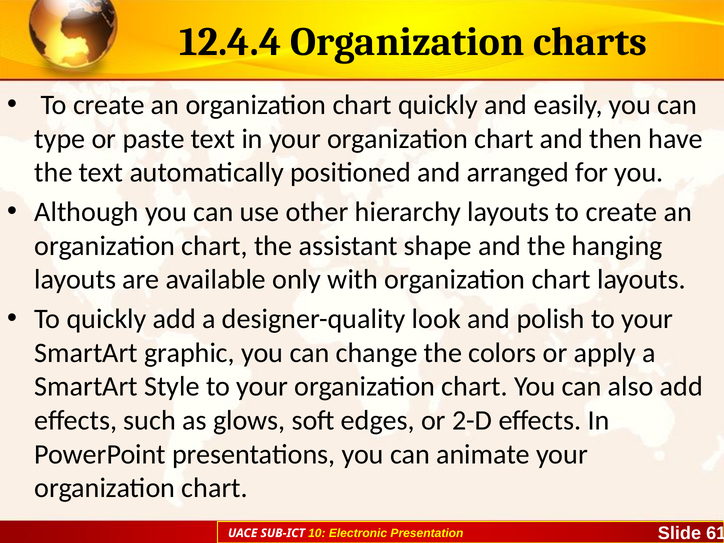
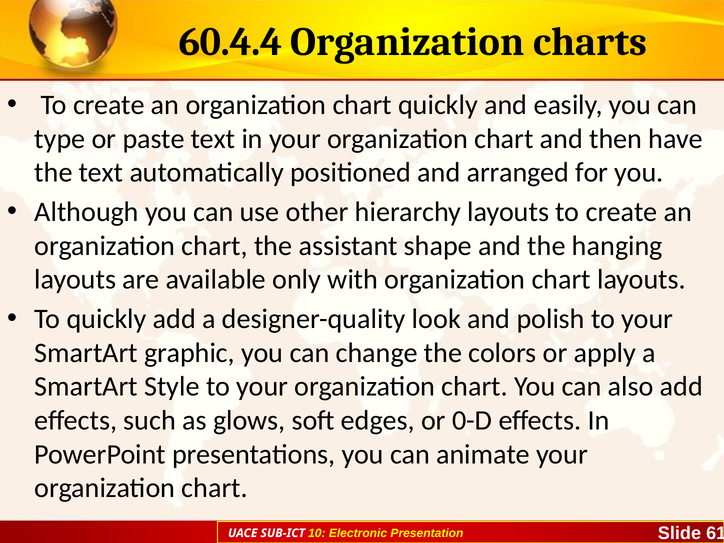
12.4.4: 12.4.4 -> 60.4.4
2-D: 2-D -> 0-D
